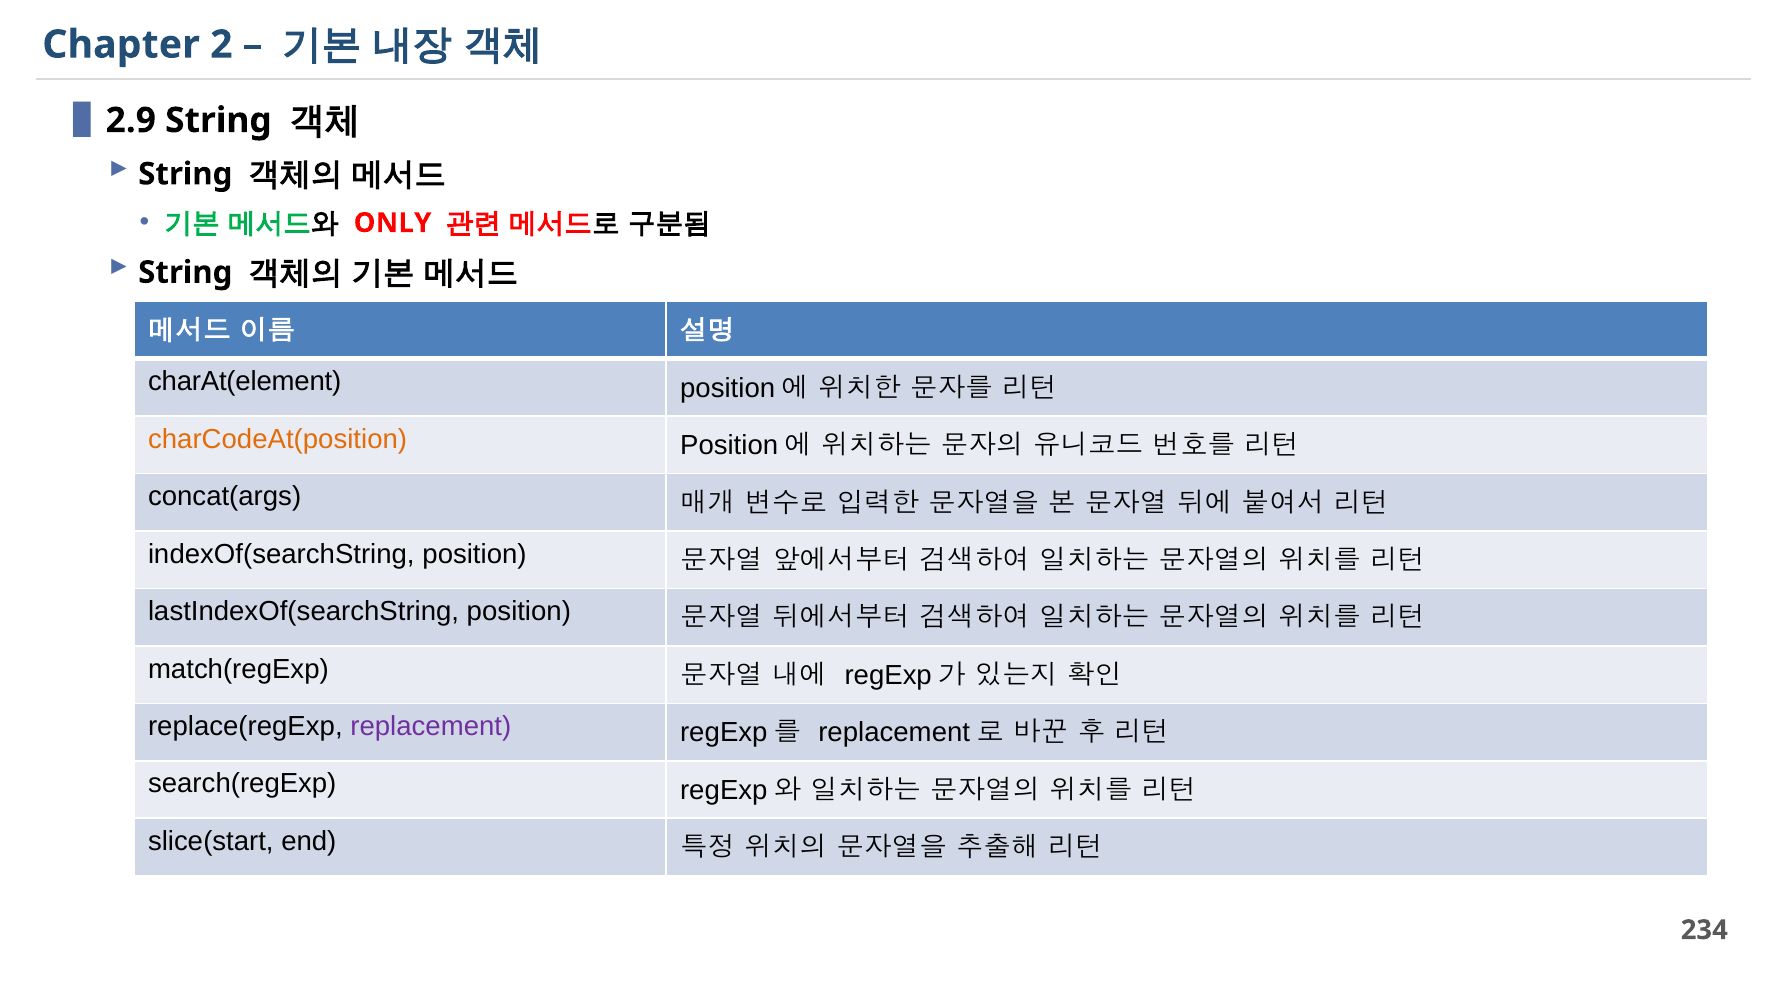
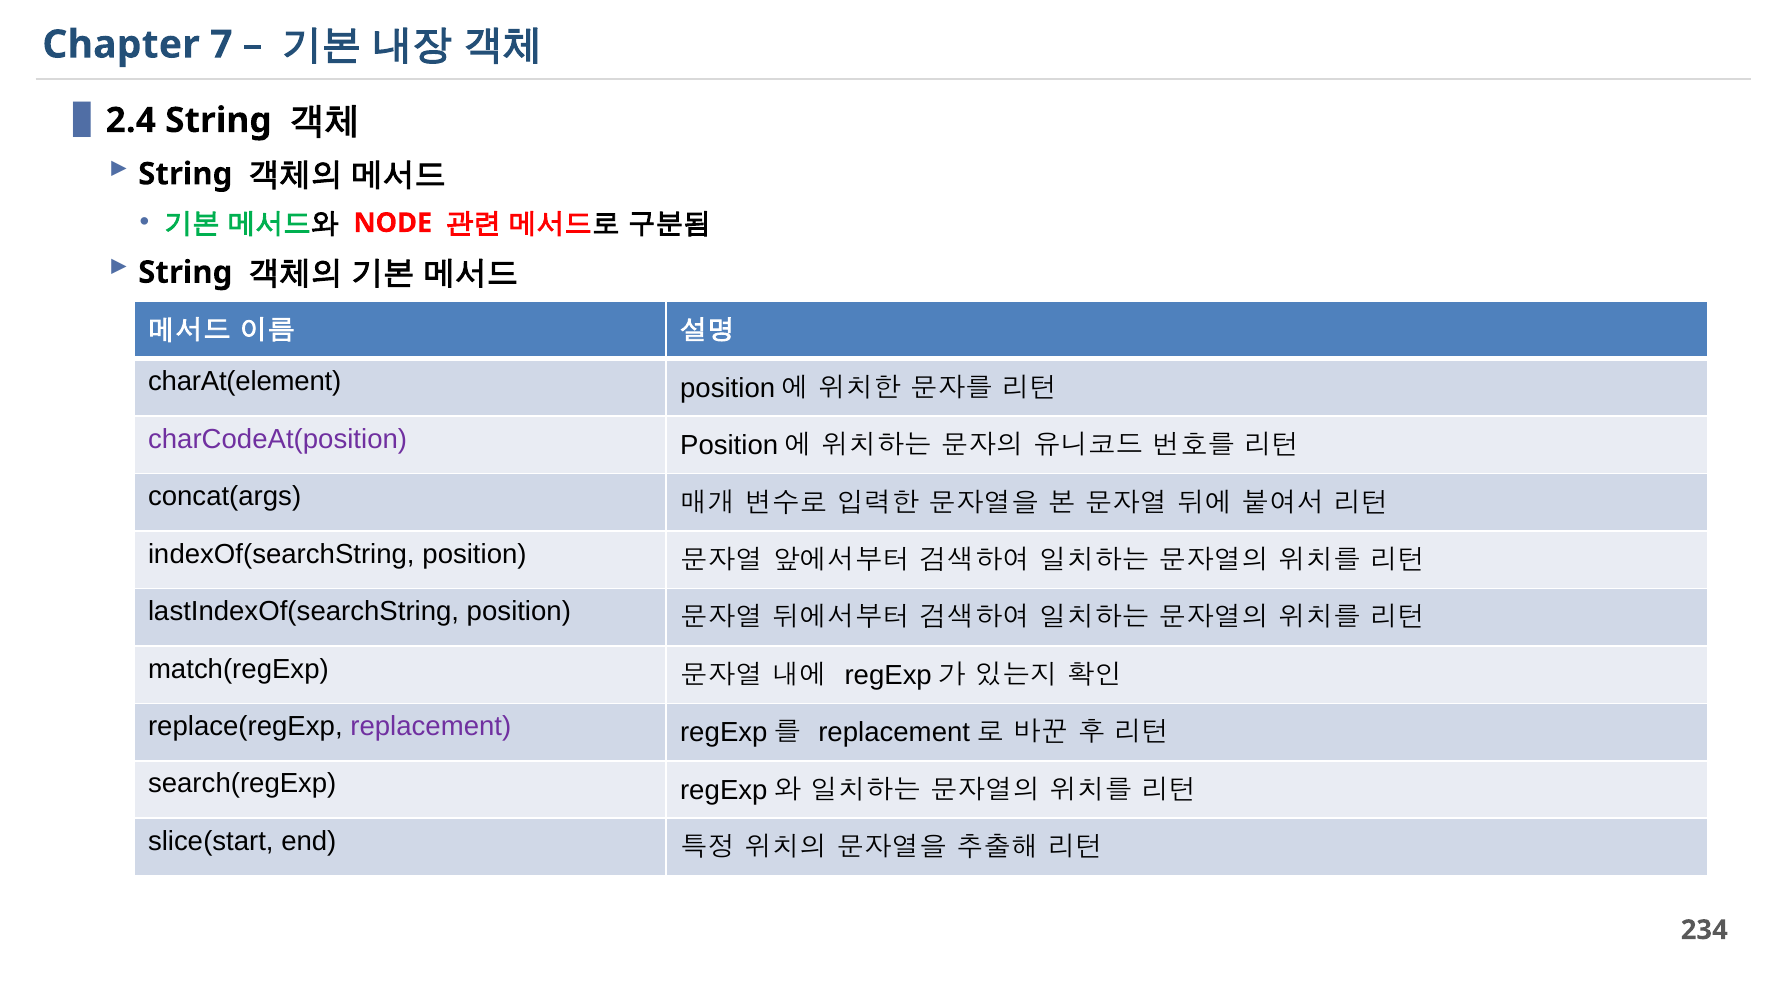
2: 2 -> 7
2.9: 2.9 -> 2.4
ONLY: ONLY -> NODE
charCodeAt(position colour: orange -> purple
